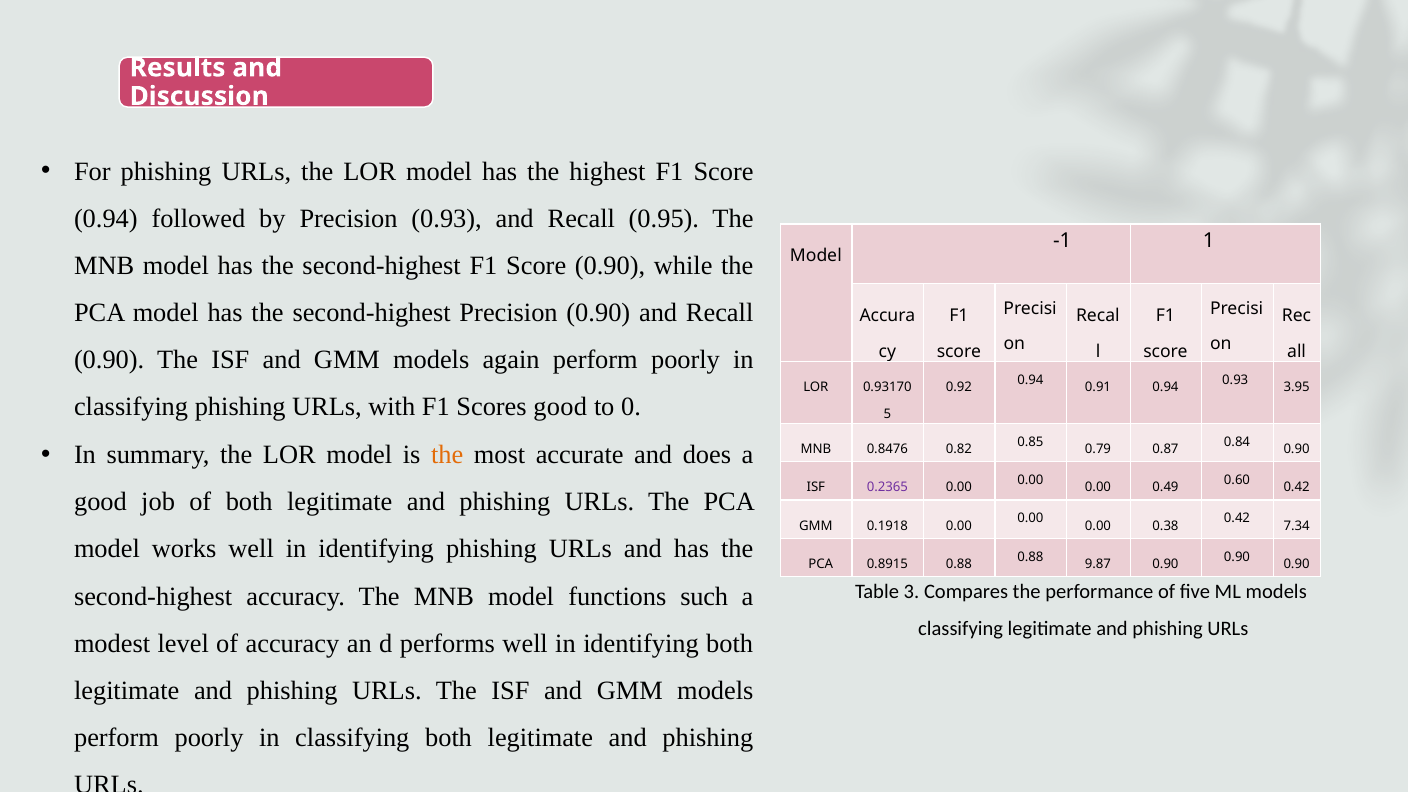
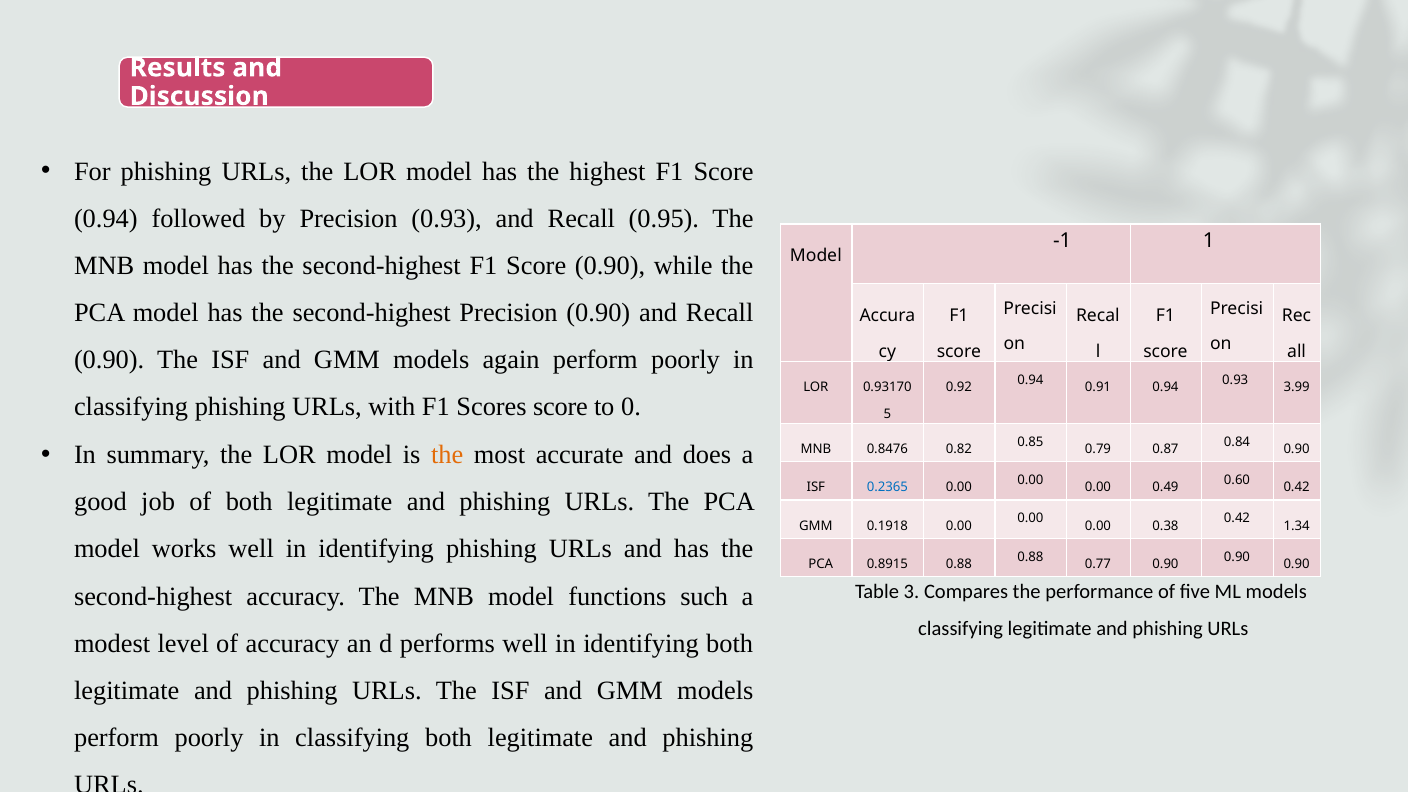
3.95: 3.95 -> 3.99
Scores good: good -> score
0.2365 colour: purple -> blue
7.34: 7.34 -> 1.34
9.87: 9.87 -> 0.77
